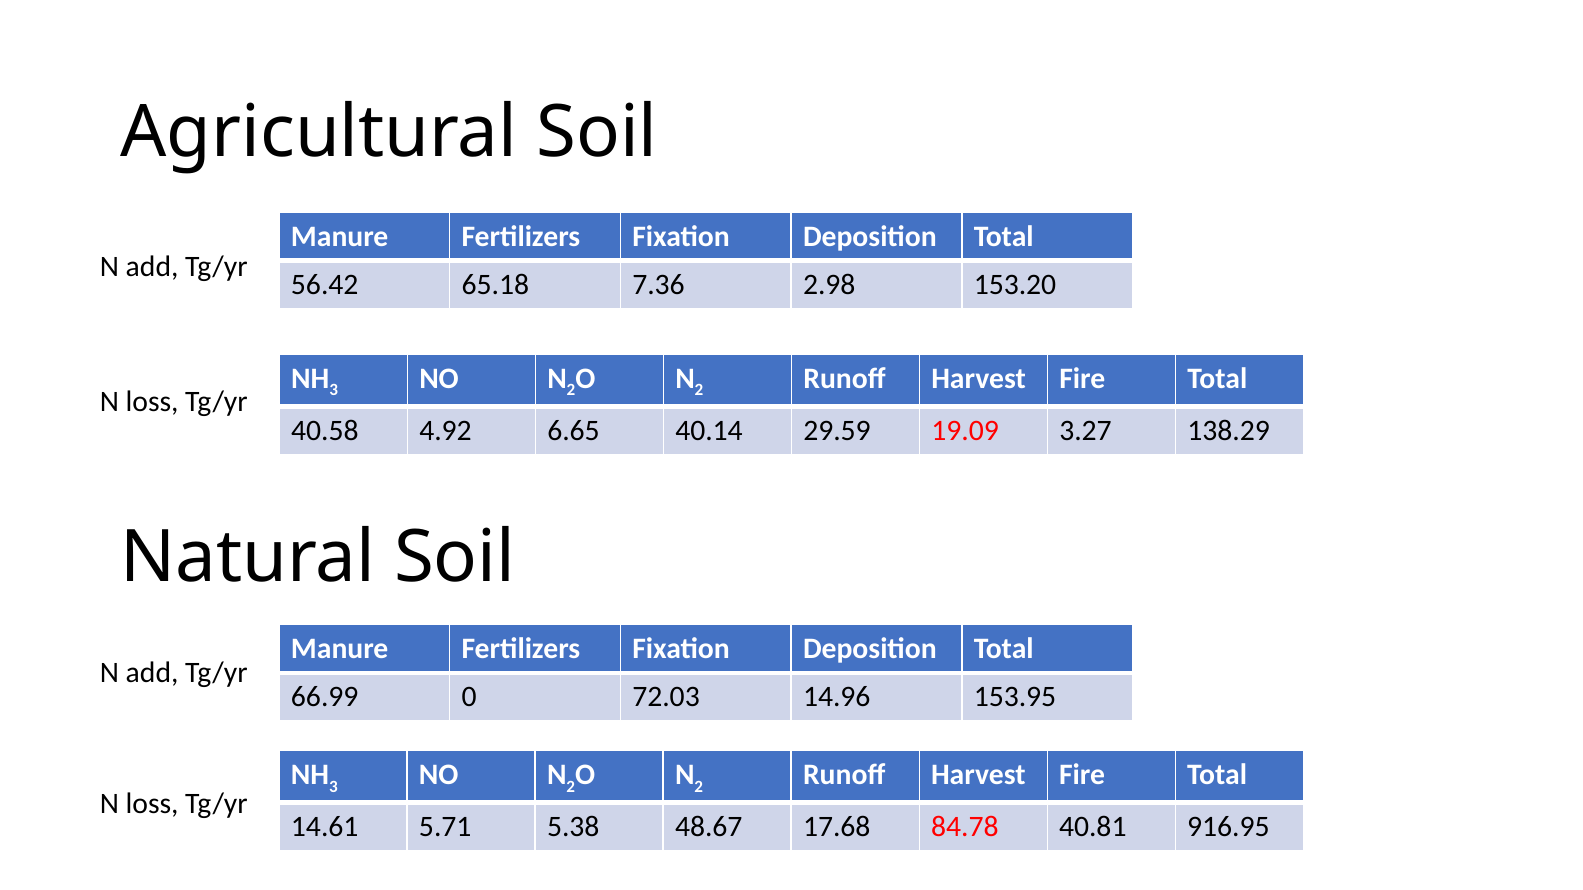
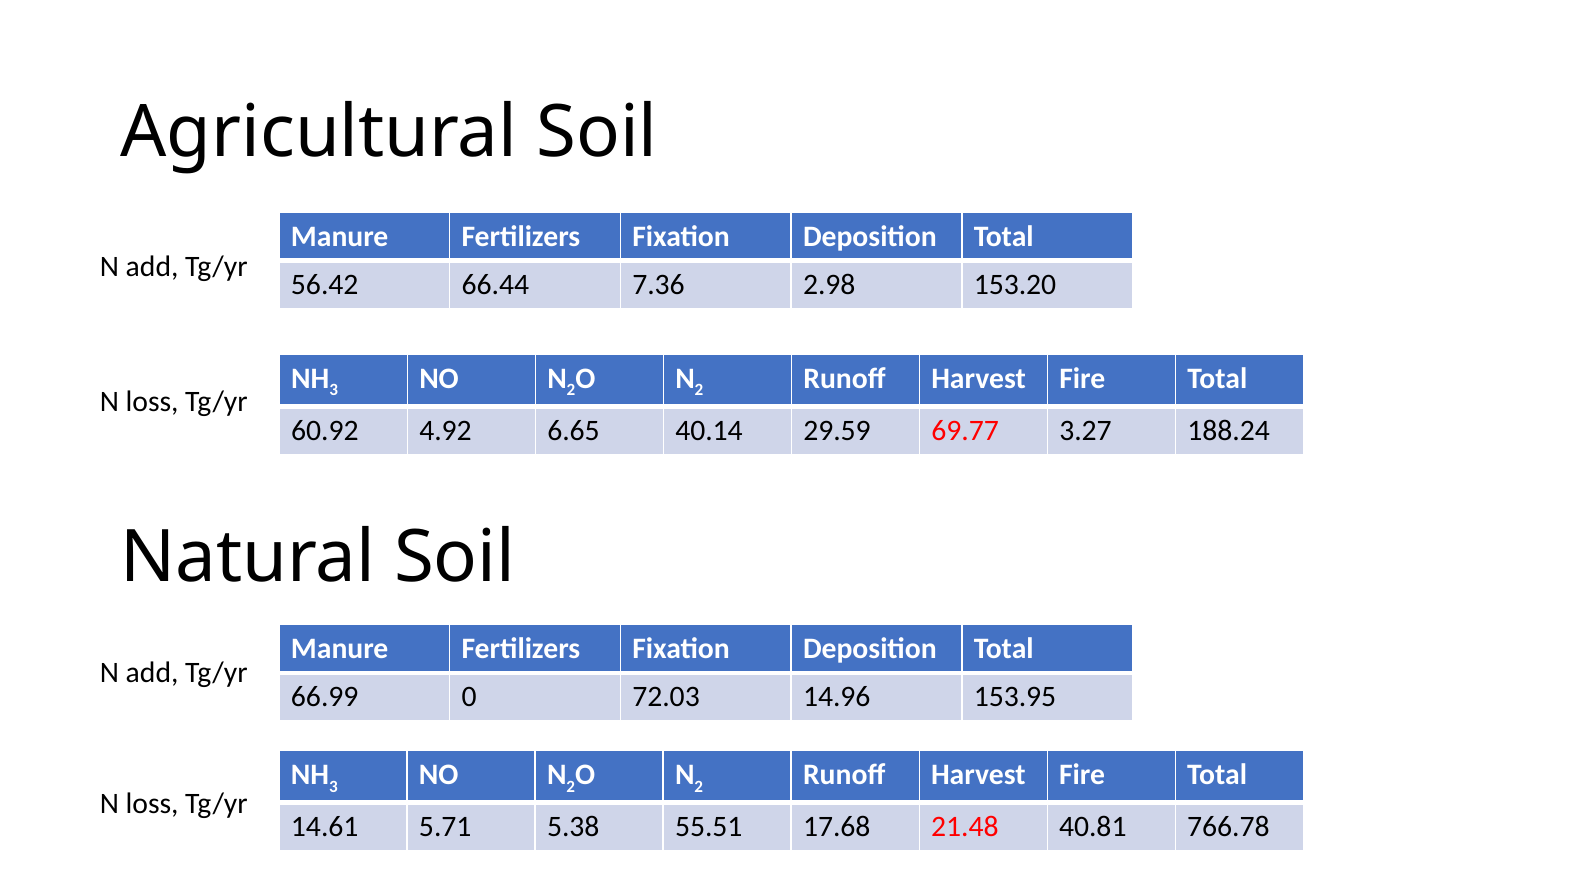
65.18: 65.18 -> 66.44
40.58: 40.58 -> 60.92
19.09: 19.09 -> 69.77
138.29: 138.29 -> 188.24
48.67: 48.67 -> 55.51
84.78: 84.78 -> 21.48
916.95: 916.95 -> 766.78
